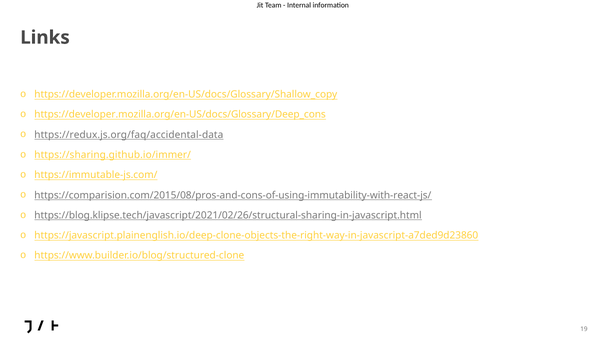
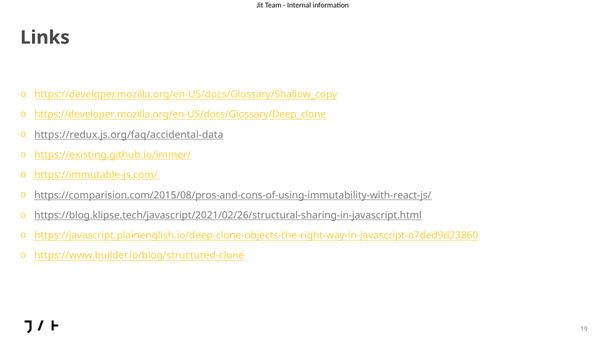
https://developer.mozilla.org/en-US/docs/Glossary/Deep_cons: https://developer.mozilla.org/en-US/docs/Glossary/Deep_cons -> https://developer.mozilla.org/en-US/docs/Glossary/Deep_clone
https://sharing.github.io/immer/: https://sharing.github.io/immer/ -> https://existing.github.io/immer/
